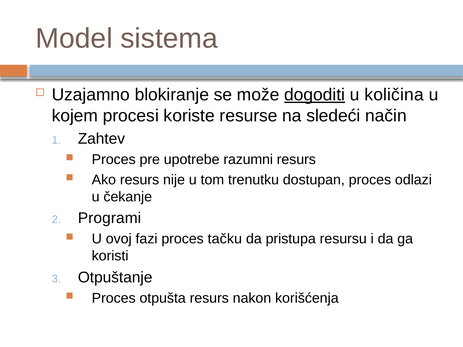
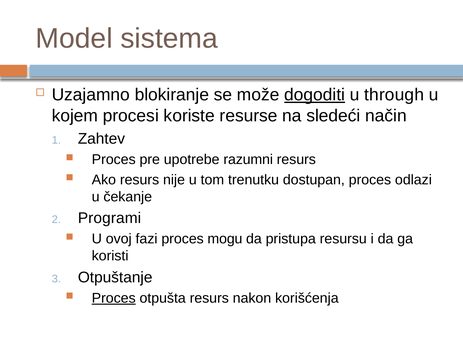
količina: količina -> through
tačku: tačku -> mogu
Proces at (114, 298) underline: none -> present
